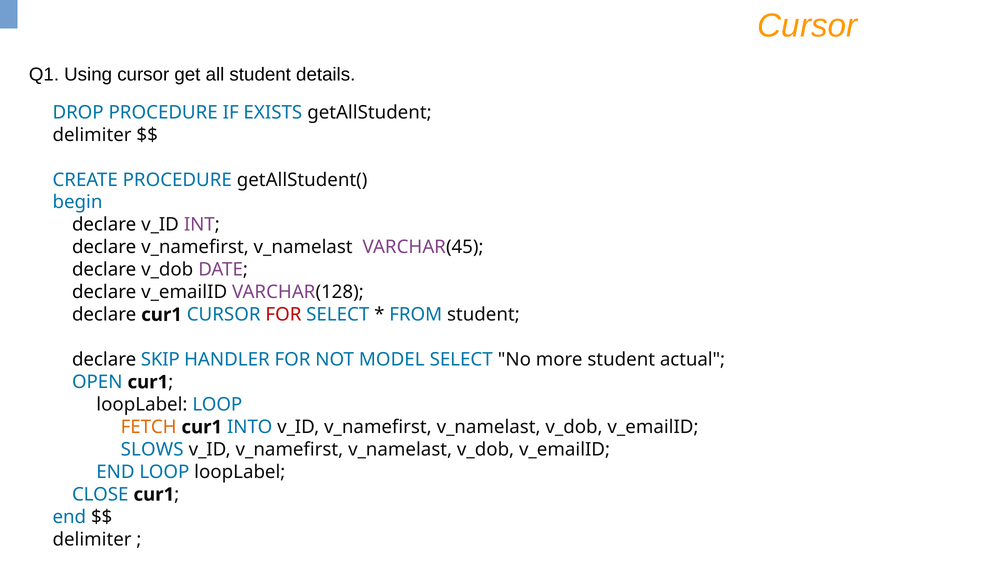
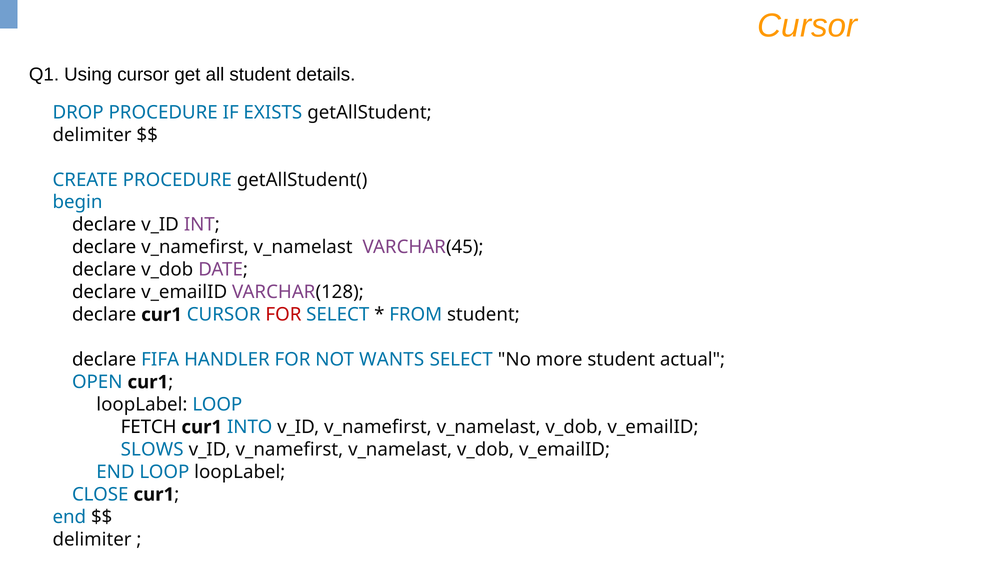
SKIP: SKIP -> FIFA
MODEL: MODEL -> WANTS
FETCH colour: orange -> black
